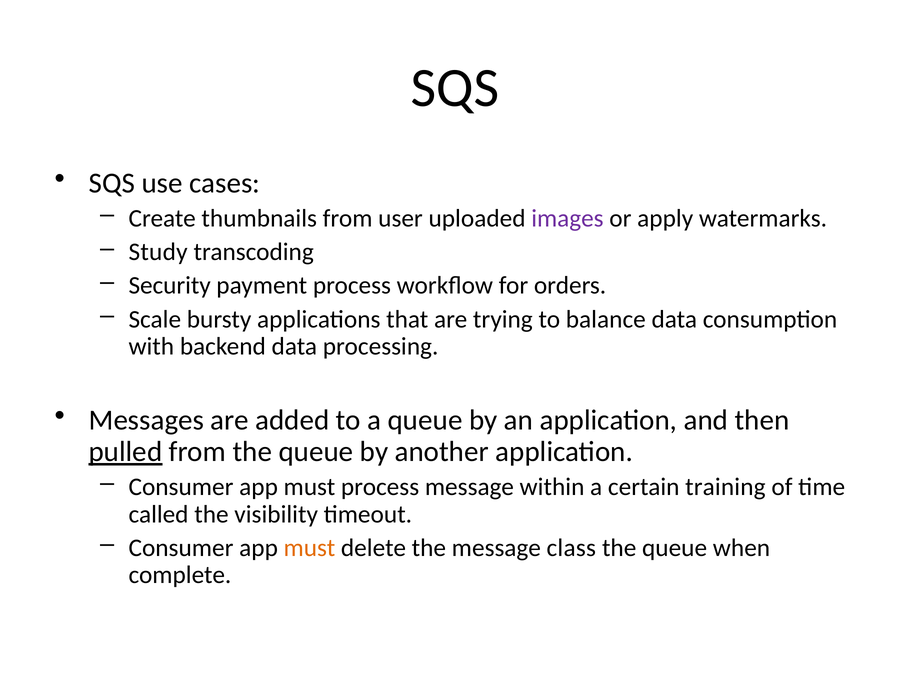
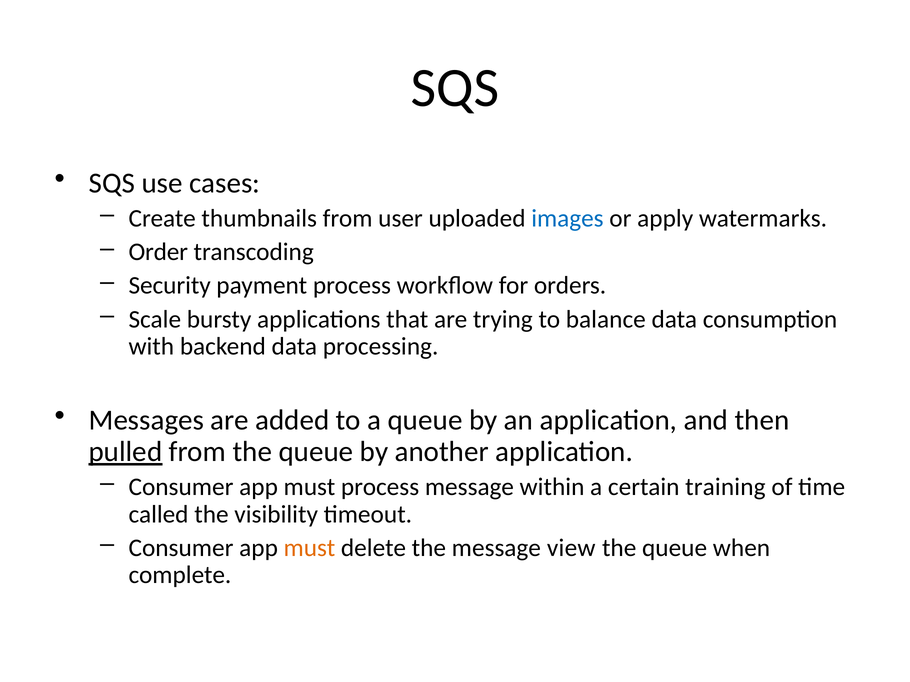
images colour: purple -> blue
Study: Study -> Order
class: class -> view
